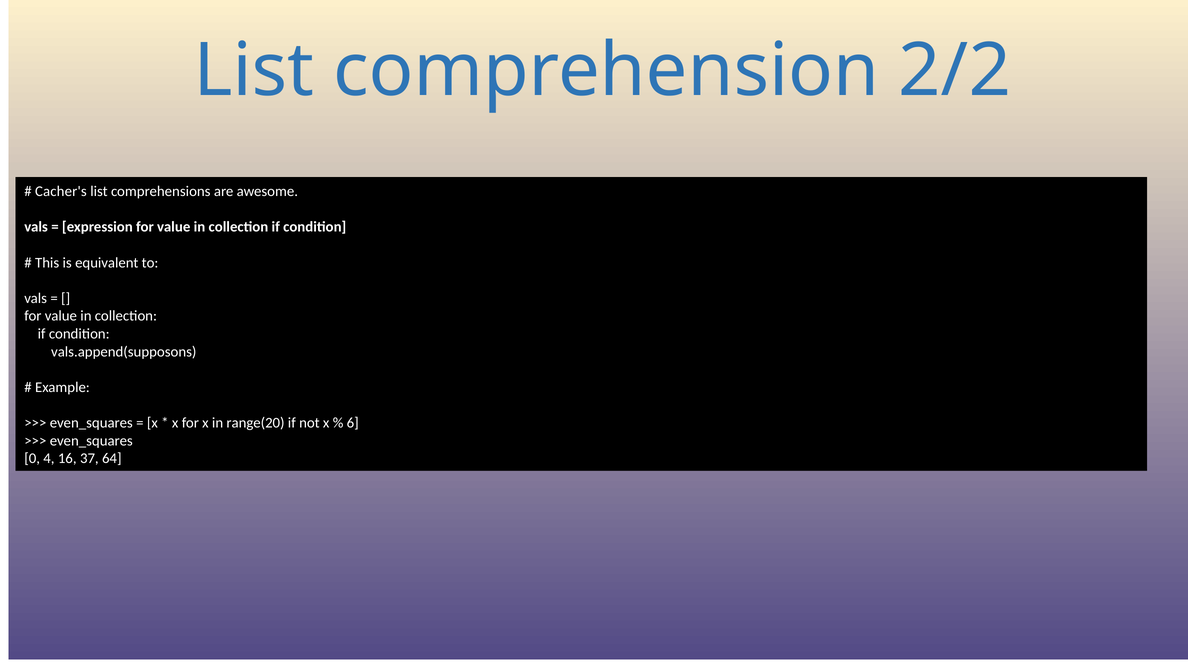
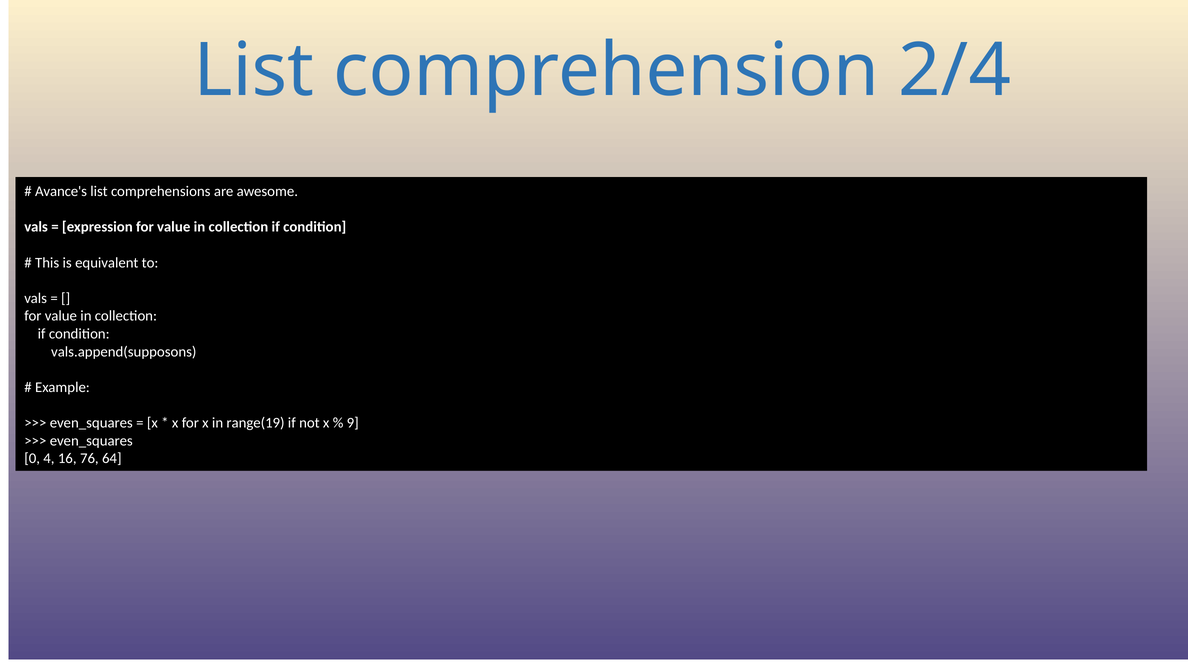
2/2: 2/2 -> 2/4
Cacher's: Cacher's -> Avance's
range(20: range(20 -> range(19
6: 6 -> 9
37: 37 -> 76
